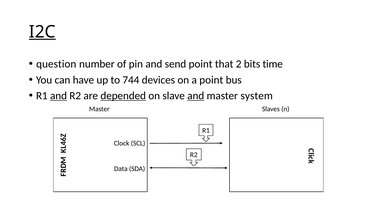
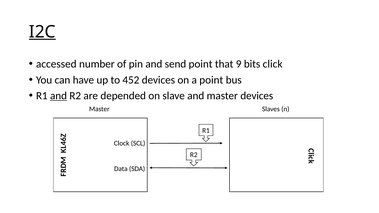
question: question -> accessed
2: 2 -> 9
time: time -> click
744: 744 -> 452
depended underline: present -> none
and at (196, 96) underline: present -> none
master system: system -> devices
